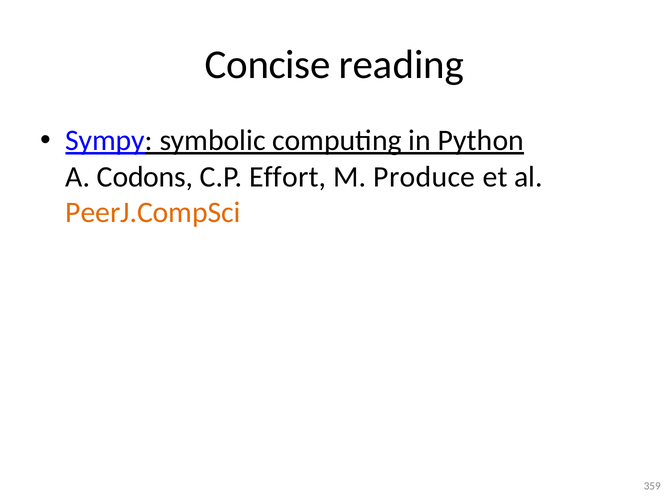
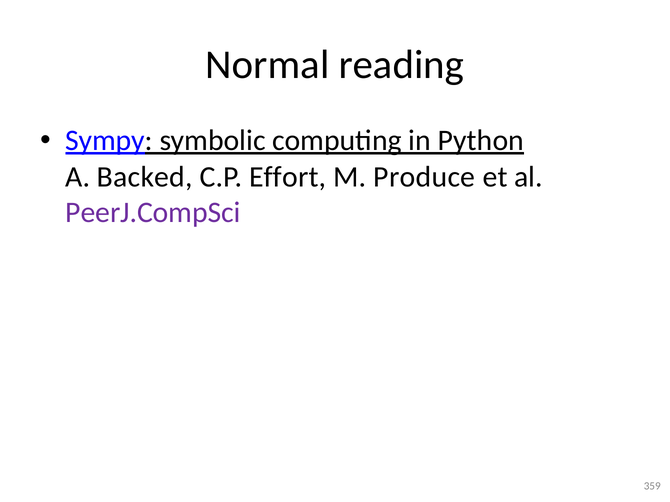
Concise: Concise -> Normal
Codons: Codons -> Backed
PeerJ.CompSci colour: orange -> purple
